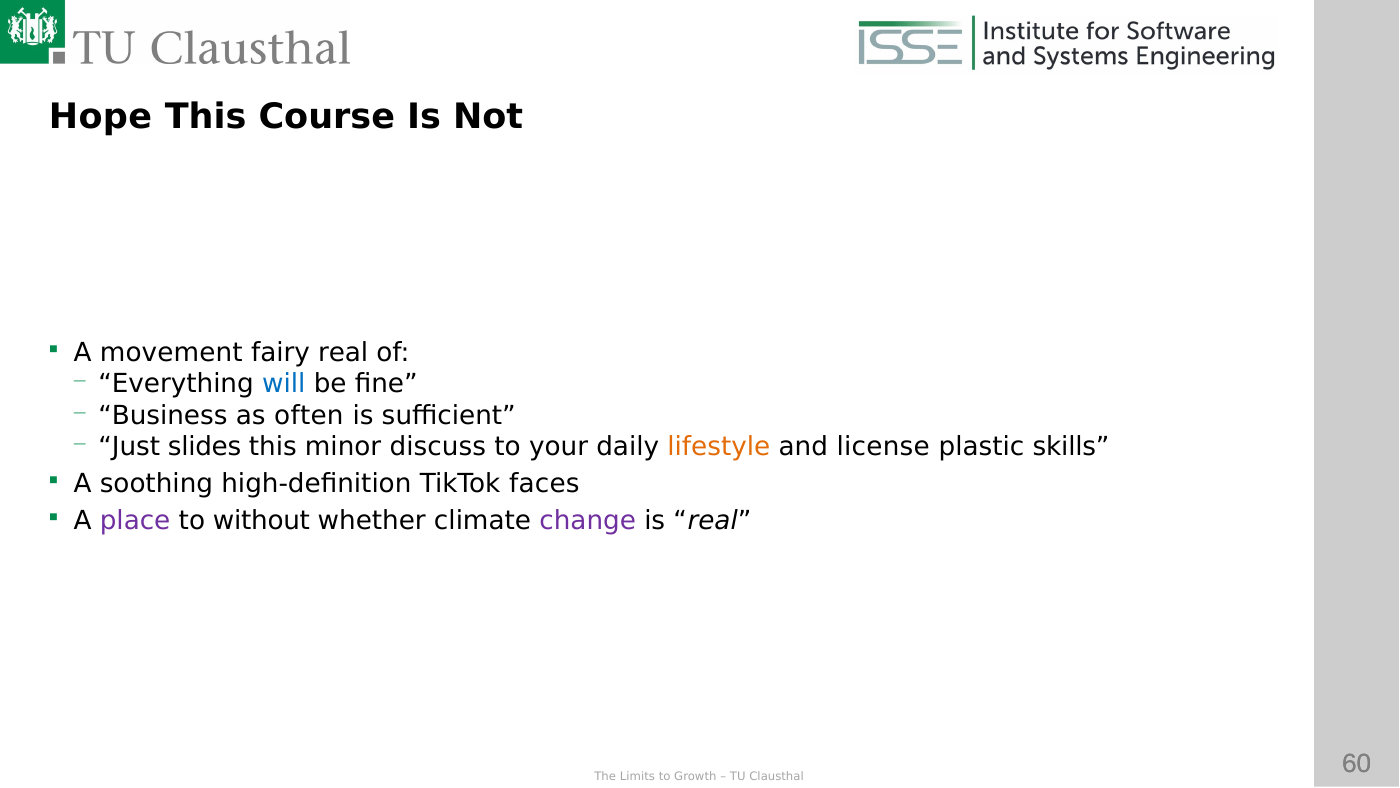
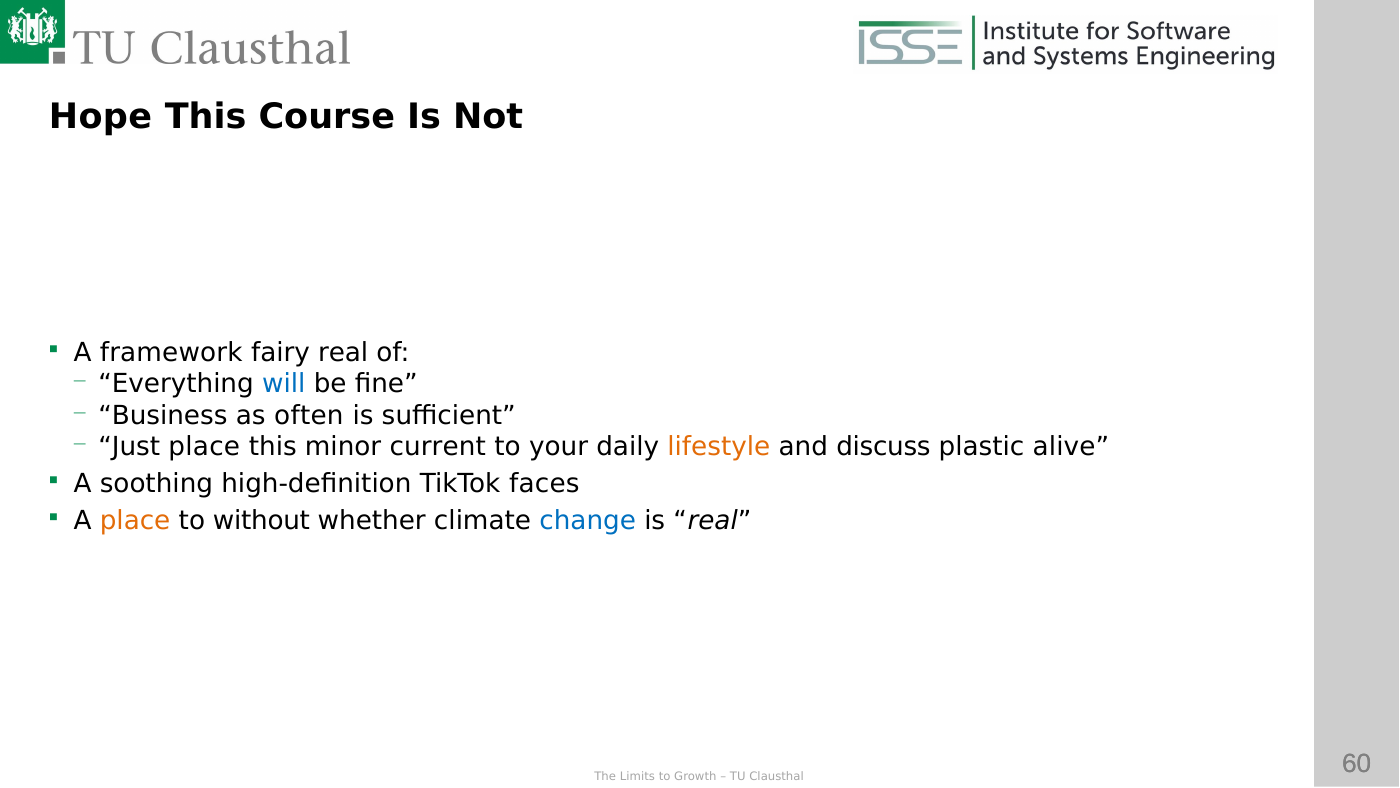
movement: movement -> framework
Just slides: slides -> place
discuss: discuss -> current
license: license -> discuss
skills: skills -> alive
place at (135, 520) colour: purple -> orange
change colour: purple -> blue
